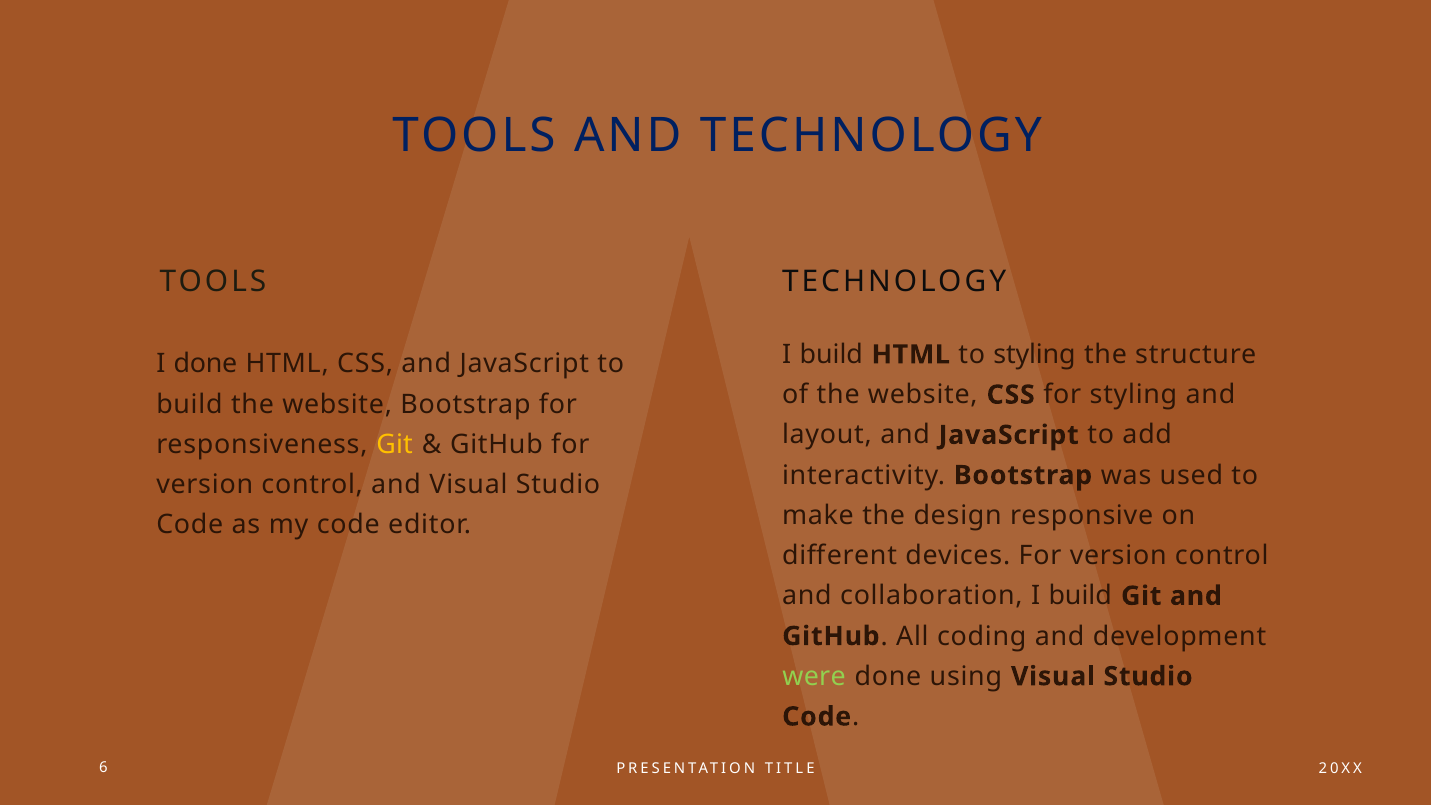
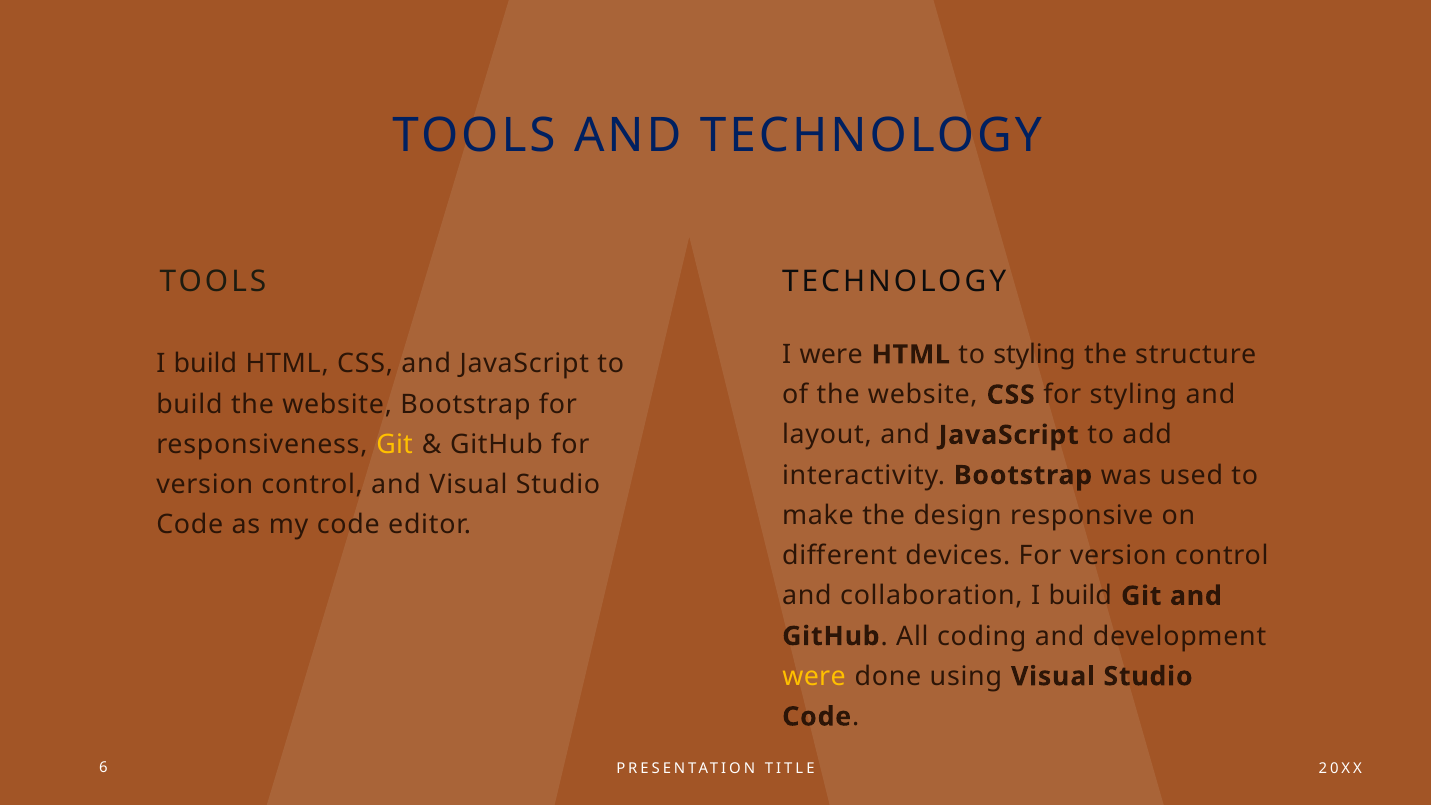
build at (831, 355): build -> were
done at (206, 364): done -> build
were at (814, 676) colour: light green -> yellow
